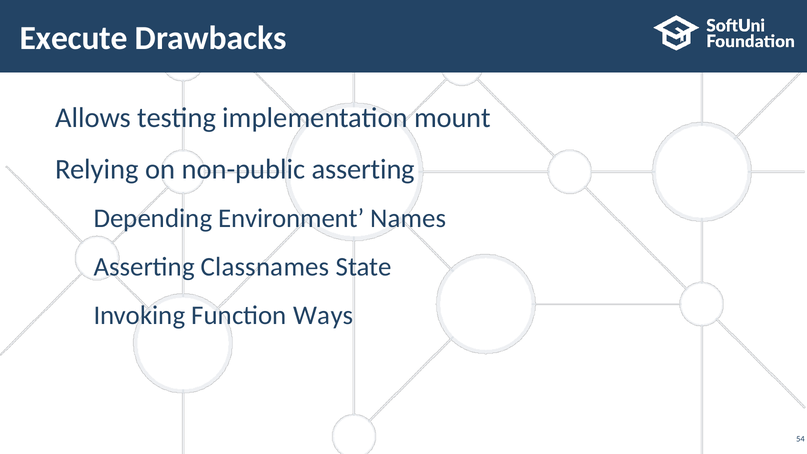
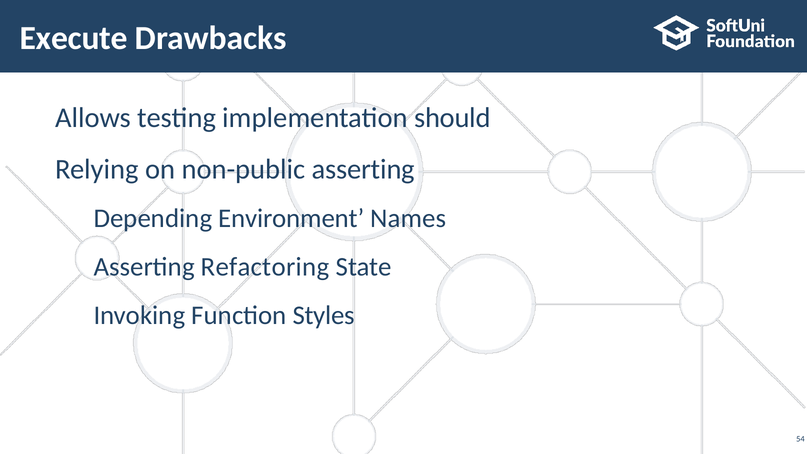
mount: mount -> should
Classnames: Classnames -> Refactoring
Ways: Ways -> Styles
